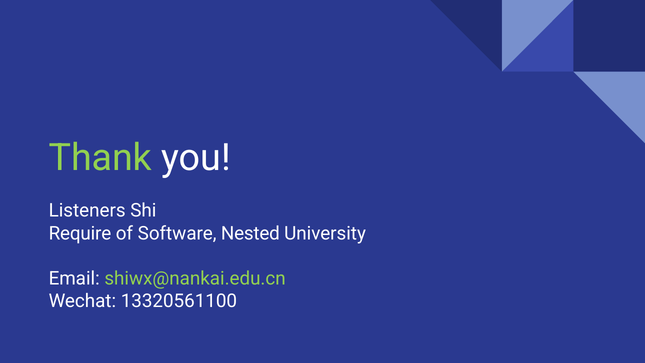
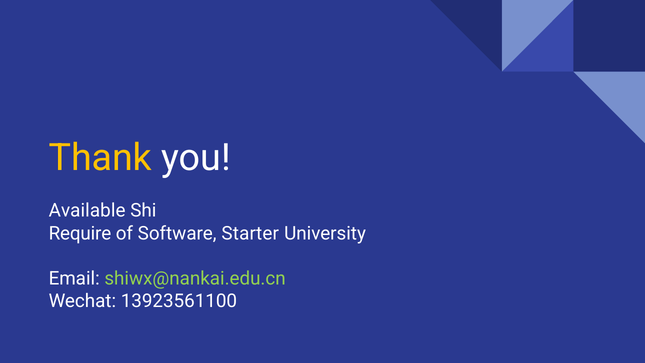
Thank colour: light green -> yellow
Listeners: Listeners -> Available
Nested: Nested -> Starter
13320561100: 13320561100 -> 13923561100
